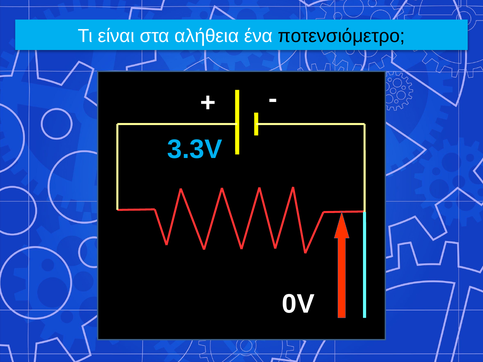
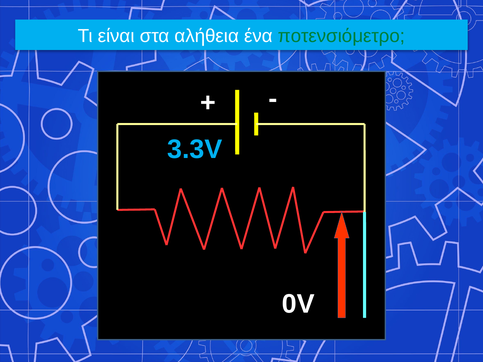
ποτενσιόμετρο colour: black -> green
